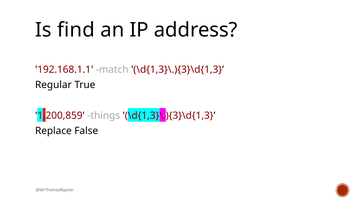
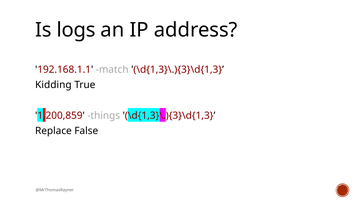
find: find -> logs
Regular: Regular -> Kidding
